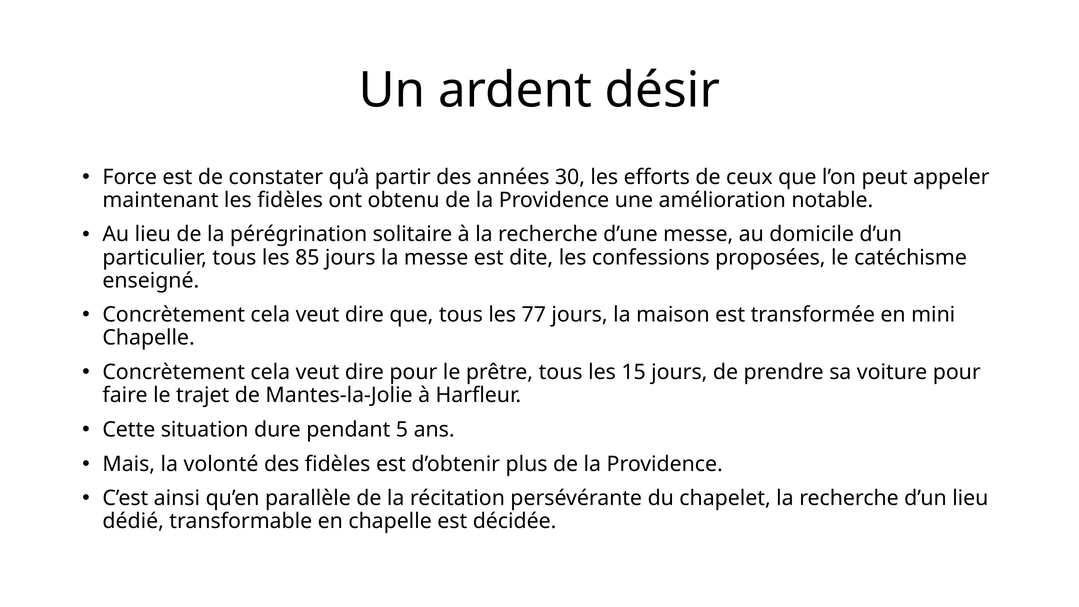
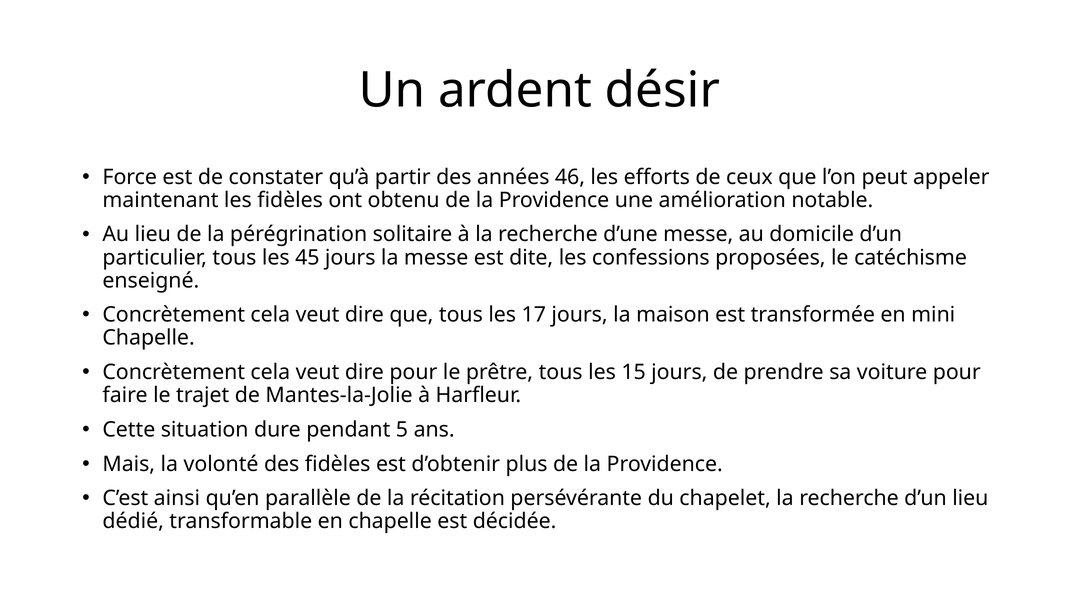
30: 30 -> 46
85: 85 -> 45
77: 77 -> 17
